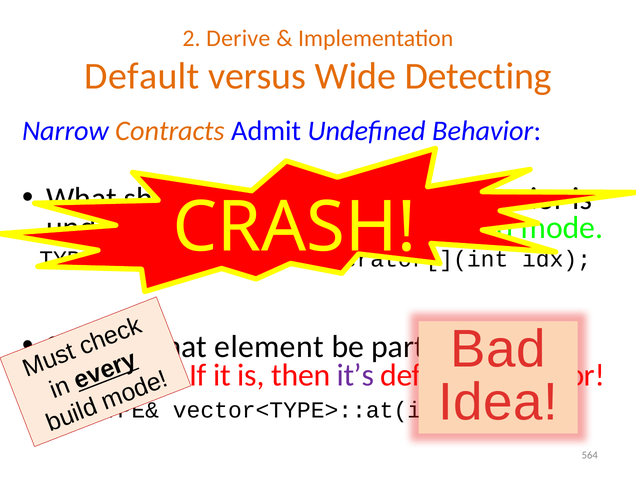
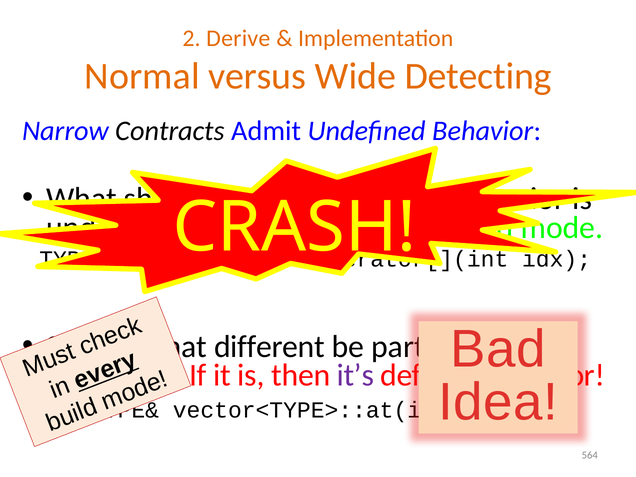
Default: Default -> Normal
Contracts colour: orange -> black
element: element -> different
